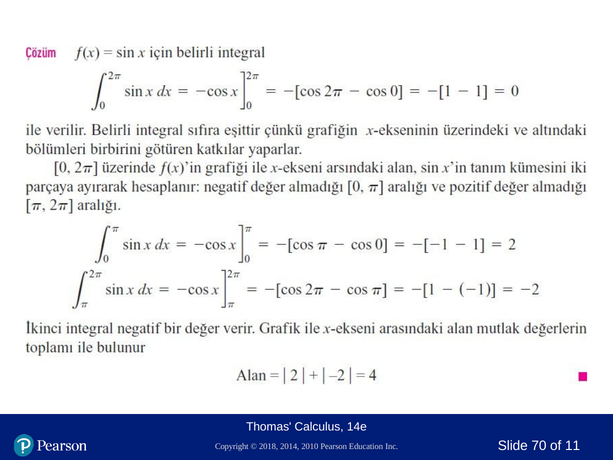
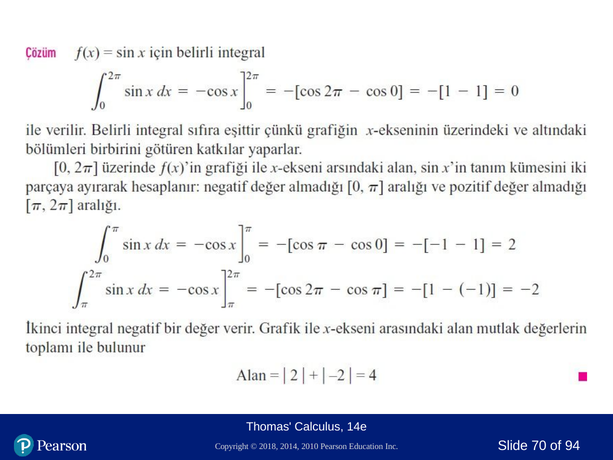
11: 11 -> 94
